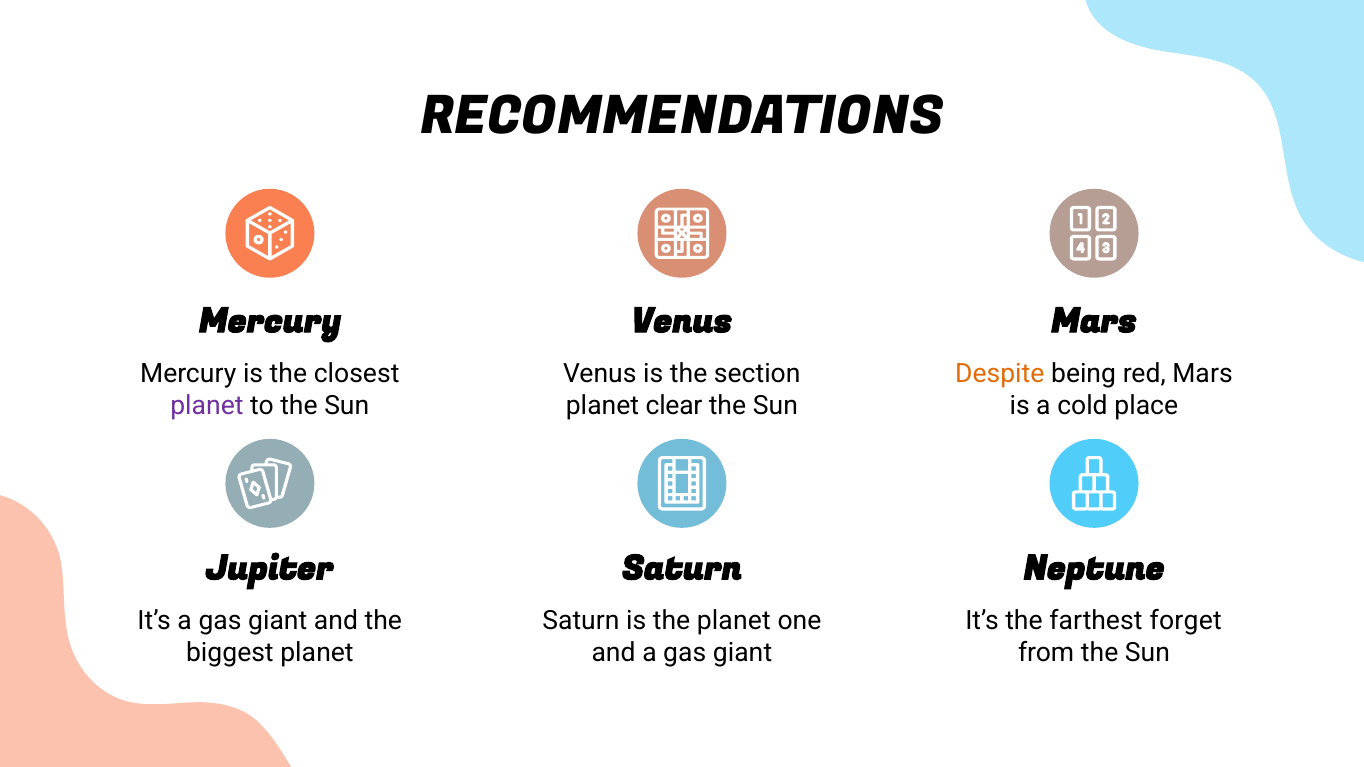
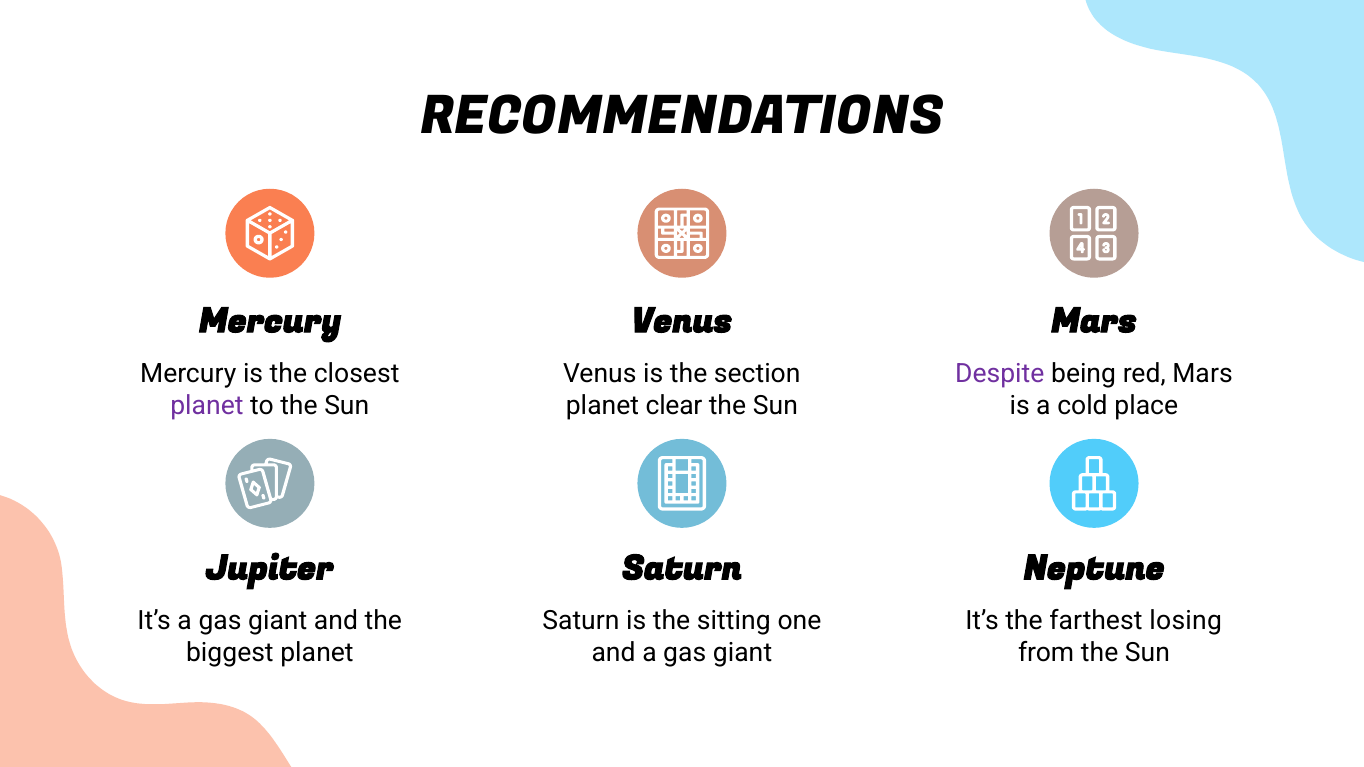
Despite colour: orange -> purple
the planet: planet -> sitting
forget: forget -> losing
